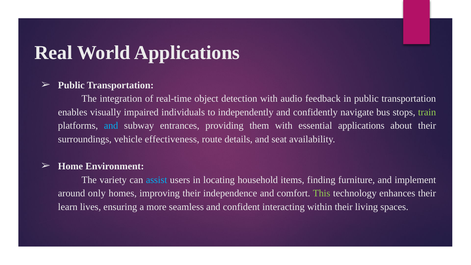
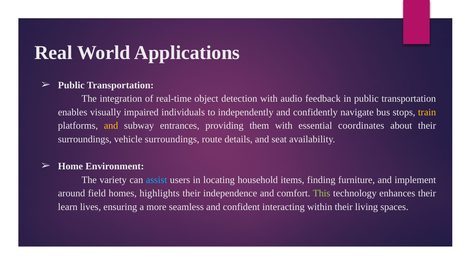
train colour: light green -> yellow
and at (111, 126) colour: light blue -> yellow
essential applications: applications -> coordinates
vehicle effectiveness: effectiveness -> surroundings
only: only -> field
improving: improving -> highlights
